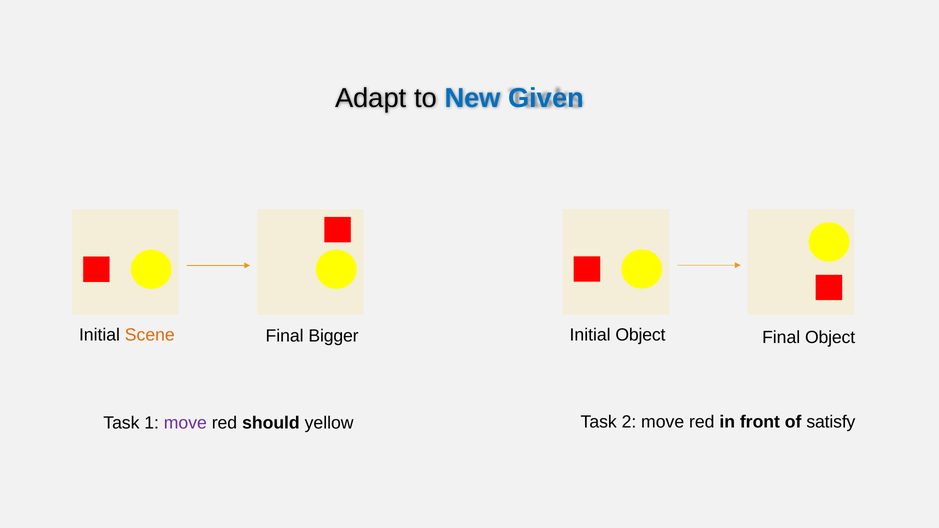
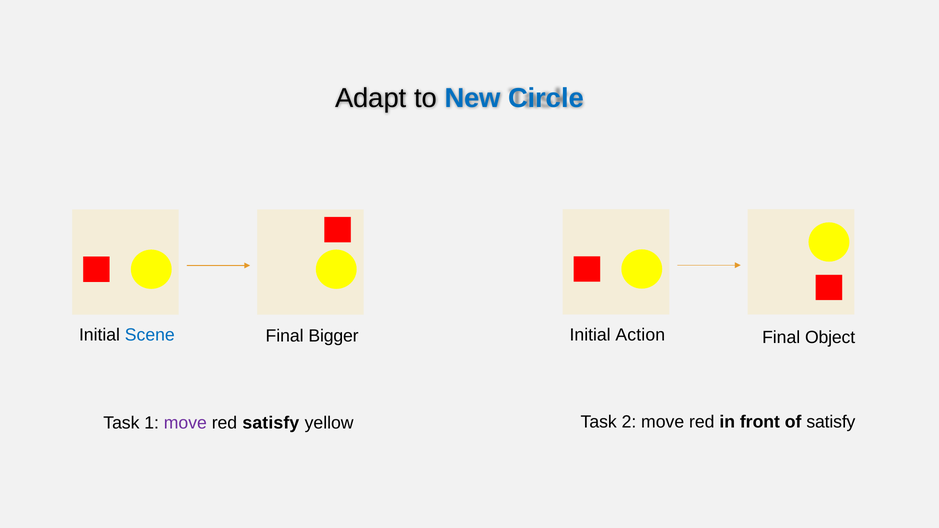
Given: Given -> Circle
Initial Object: Object -> Action
Scene colour: orange -> blue
red should: should -> satisfy
